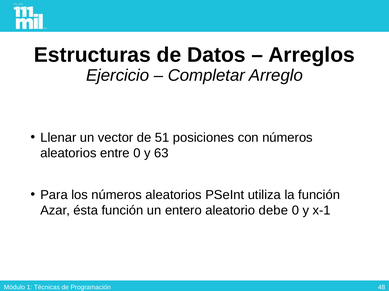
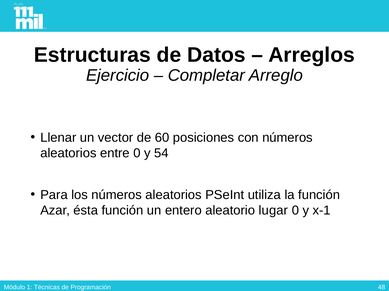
51: 51 -> 60
63: 63 -> 54
debe: debe -> lugar
